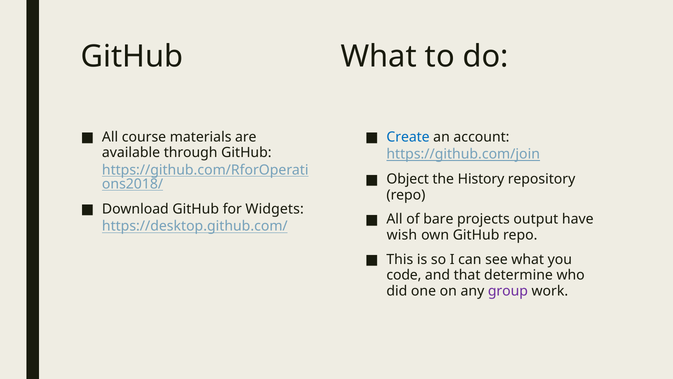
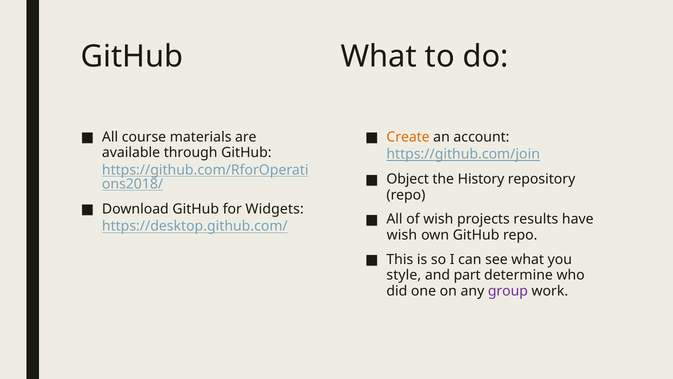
Create colour: blue -> orange
of bare: bare -> wish
output: output -> results
code: code -> style
that: that -> part
